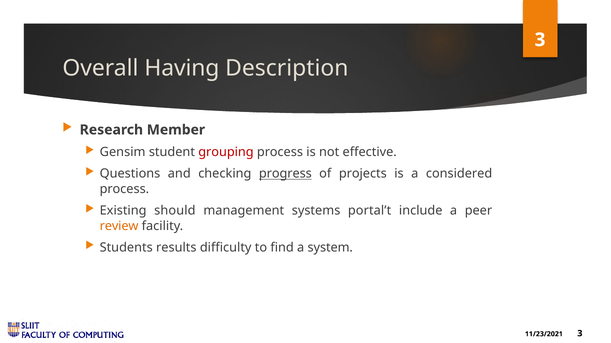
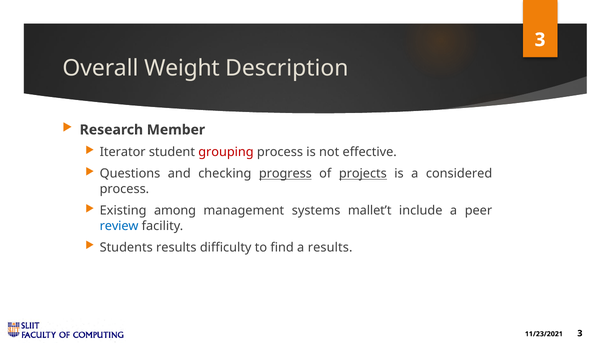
Having: Having -> Weight
Gensim: Gensim -> Iterator
projects underline: none -> present
should: should -> among
portal’t: portal’t -> mallet’t
review colour: orange -> blue
a system: system -> results
